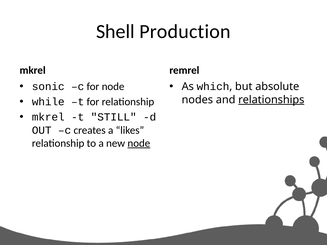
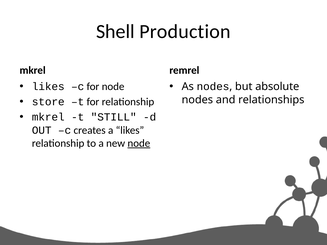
sonic at (48, 87): sonic -> likes
As which: which -> nodes
while: while -> store
relationships underline: present -> none
